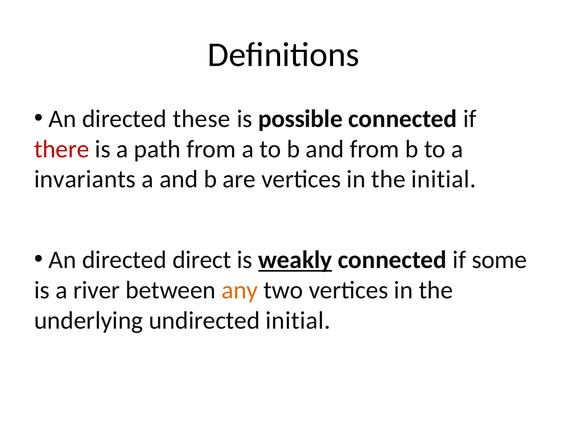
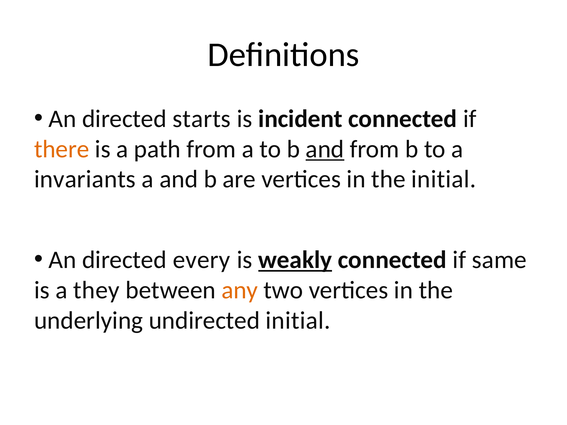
these: these -> starts
possible: possible -> incident
there colour: red -> orange
and at (325, 149) underline: none -> present
direct: direct -> every
some: some -> same
river: river -> they
